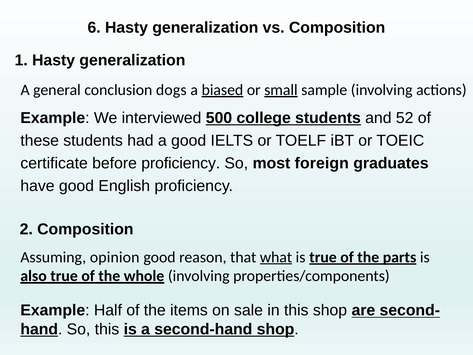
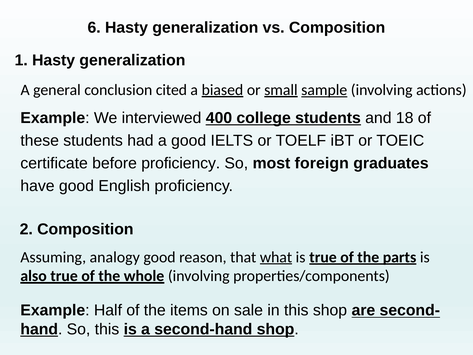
dogs: dogs -> cited
sample underline: none -> present
500: 500 -> 400
52: 52 -> 18
opinion: opinion -> analogy
